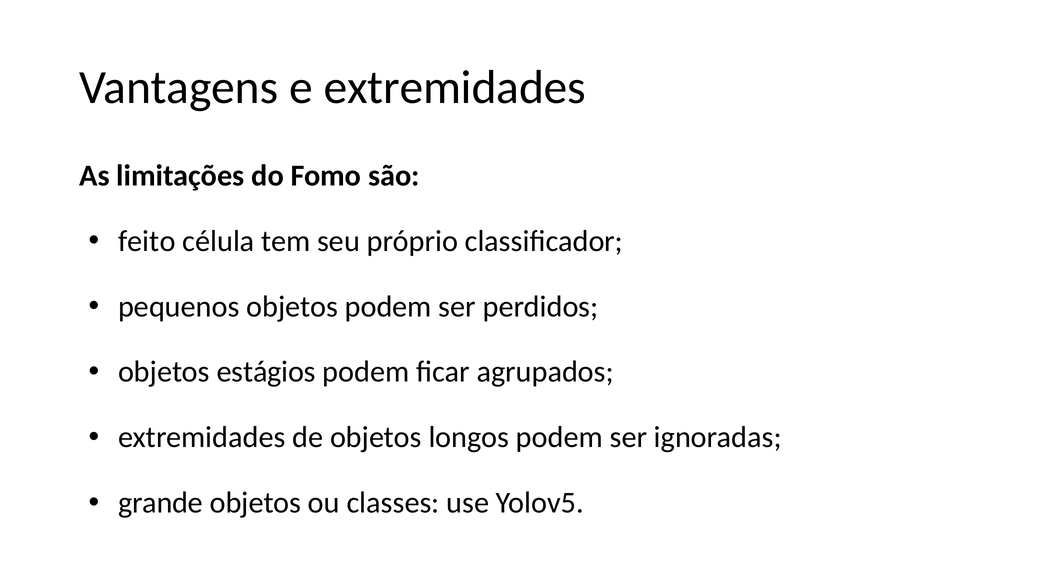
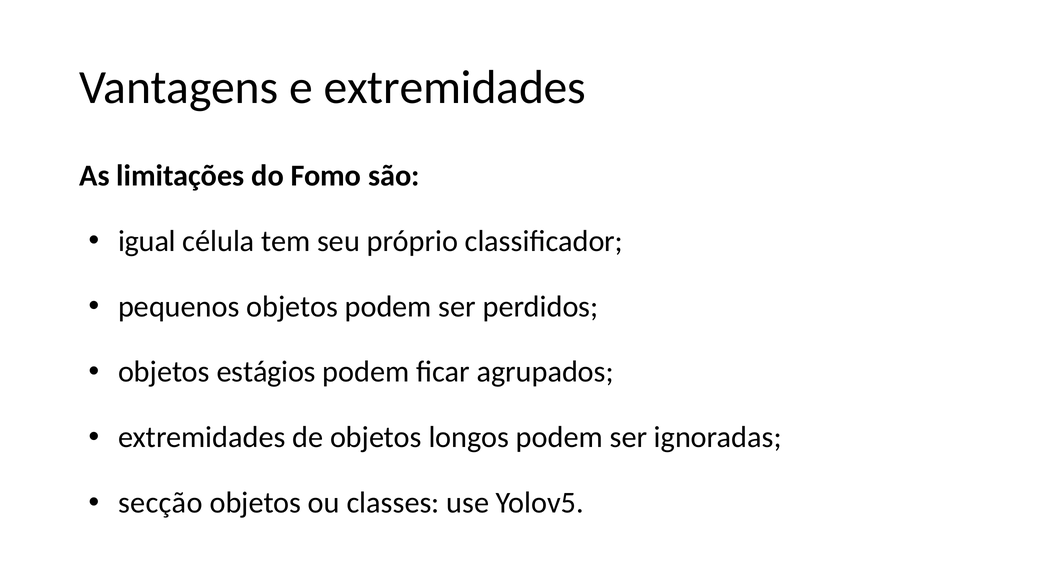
feito: feito -> igual
grande: grande -> secção
